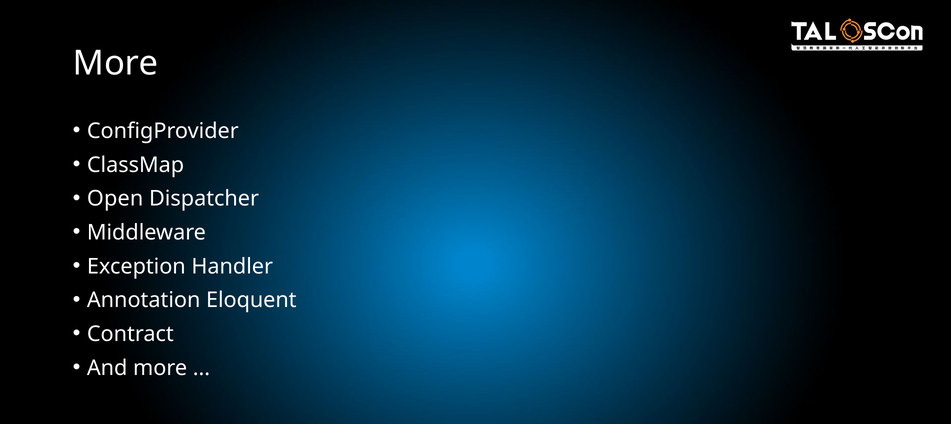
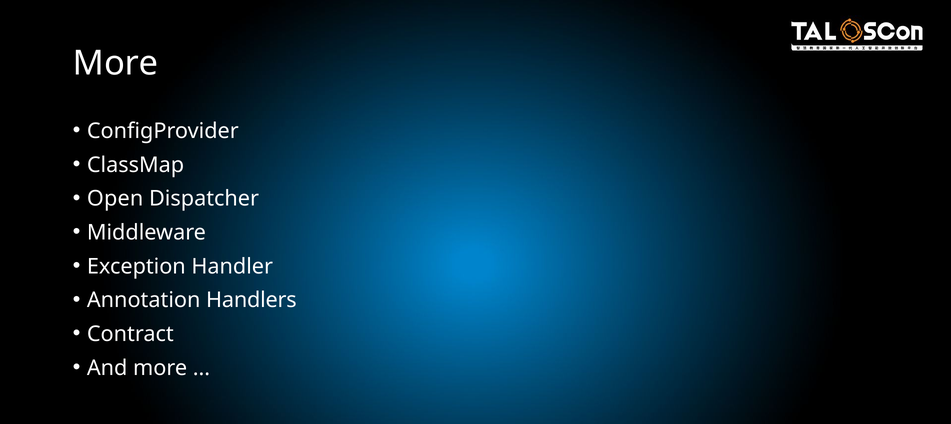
Eloquent: Eloquent -> Handlers
